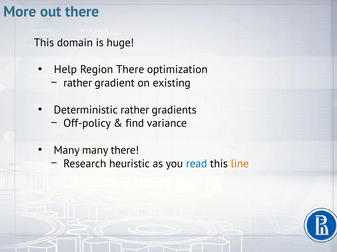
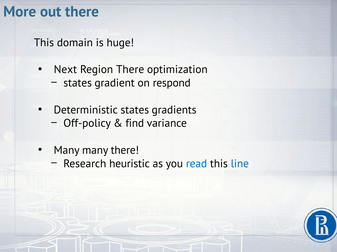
Help: Help -> Next
rather at (78, 83): rather -> states
existing: existing -> respond
Deterministic rather: rather -> states
line colour: orange -> blue
